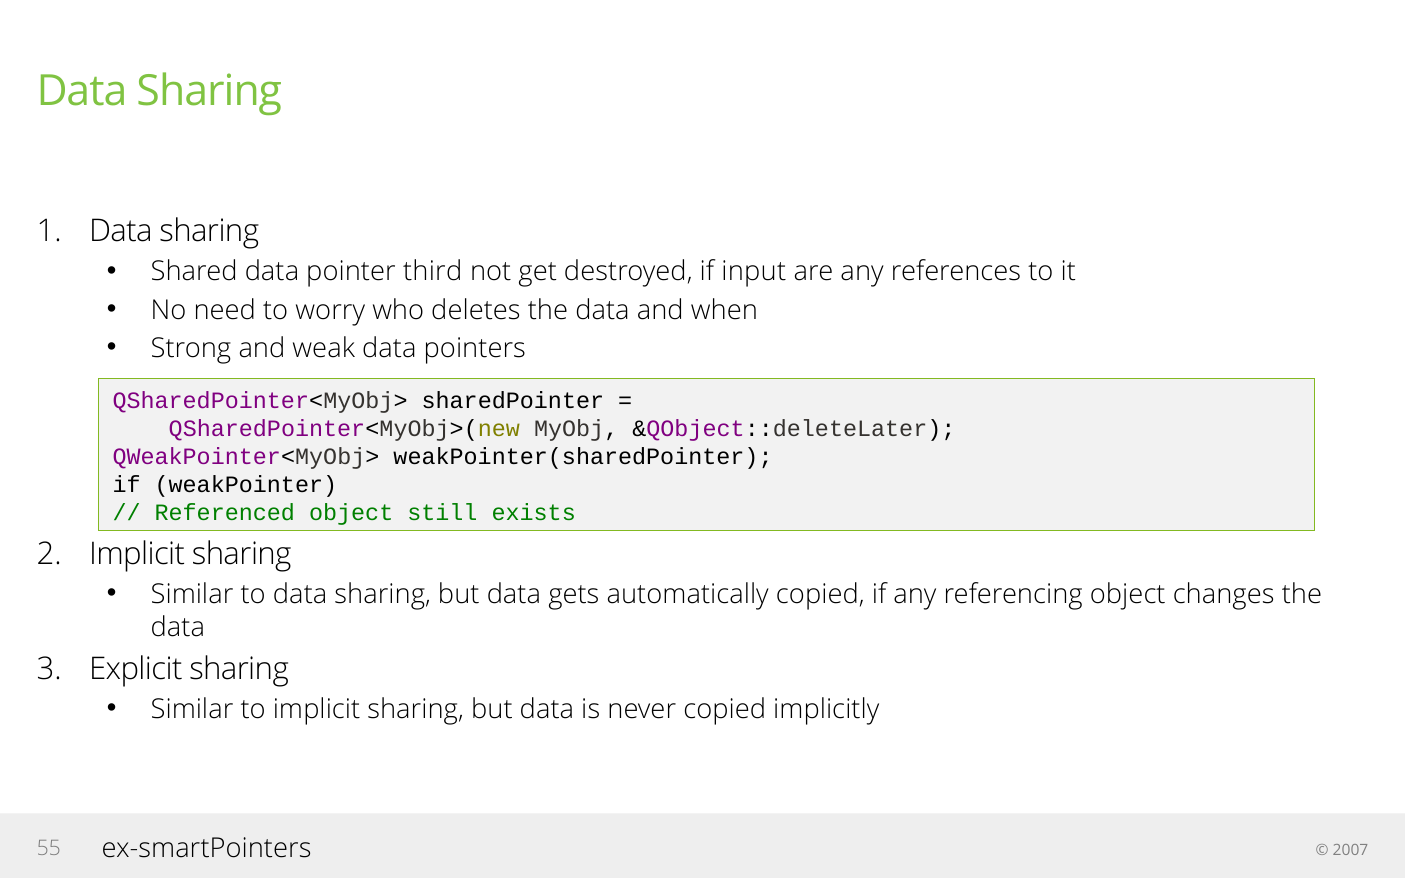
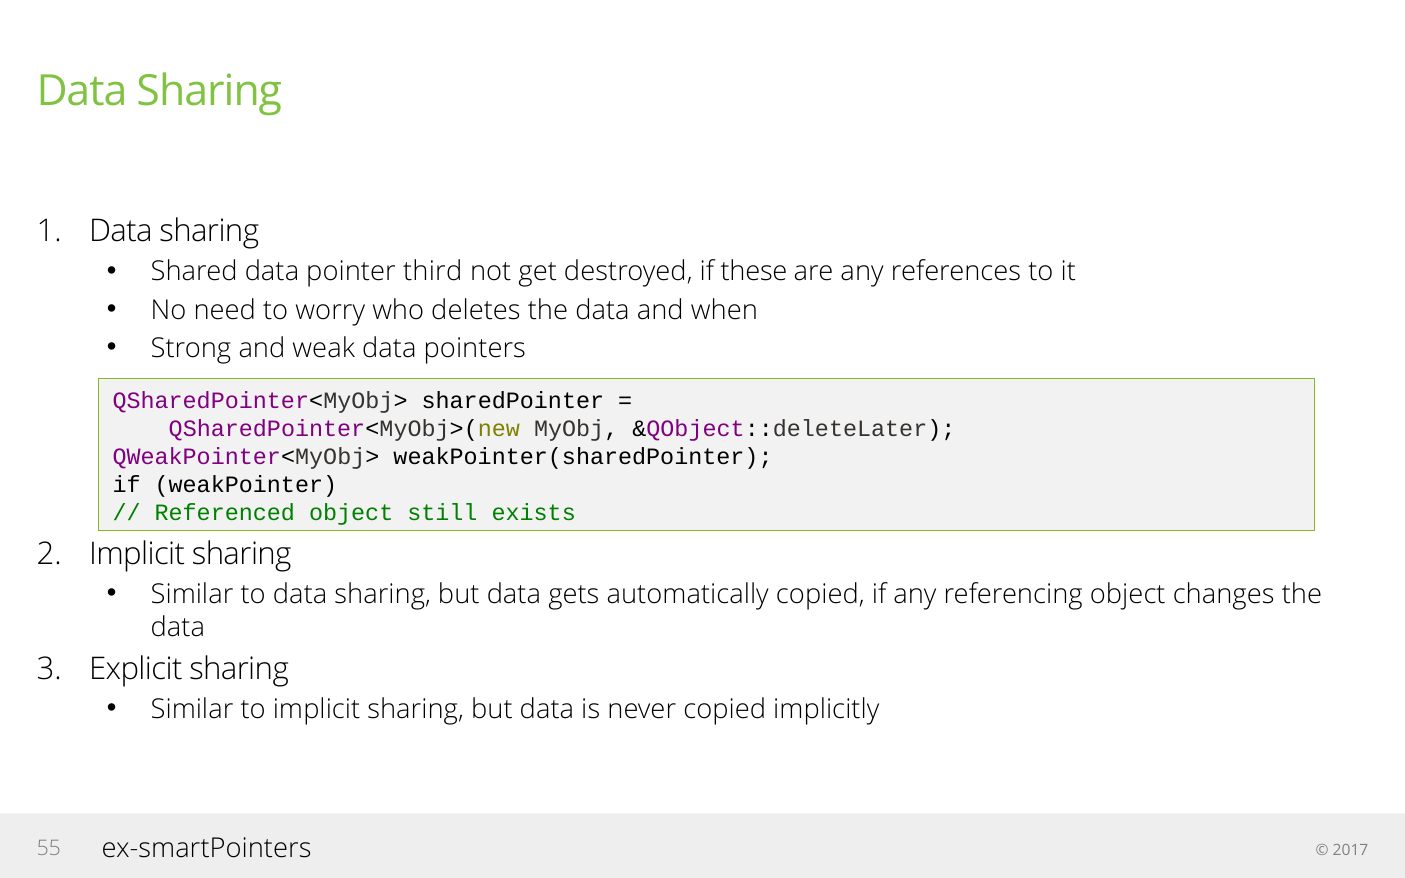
input: input -> these
2007: 2007 -> 2017
